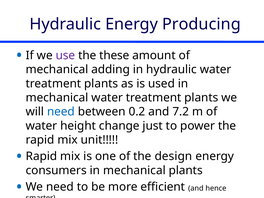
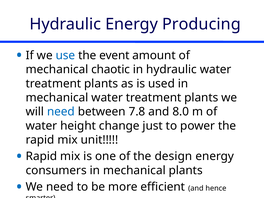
use colour: purple -> blue
these: these -> event
adding: adding -> chaotic
0.2: 0.2 -> 7.8
7.2: 7.2 -> 8.0
